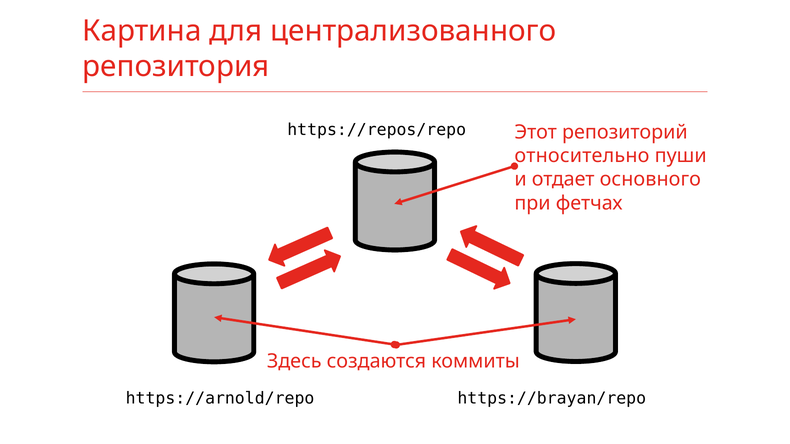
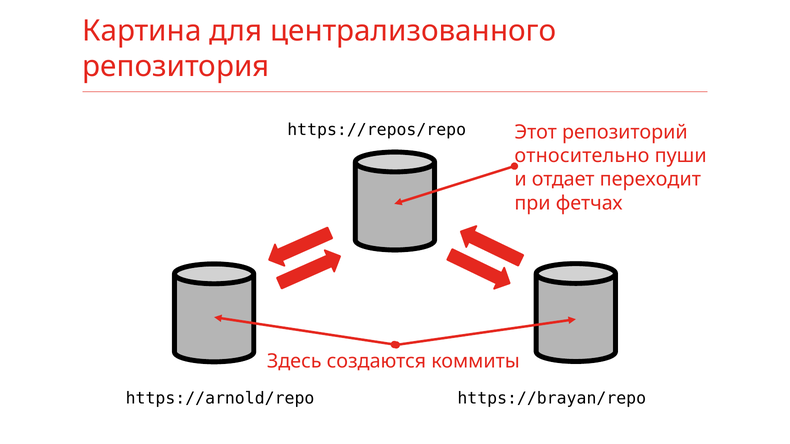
основного: основного -> переходит
